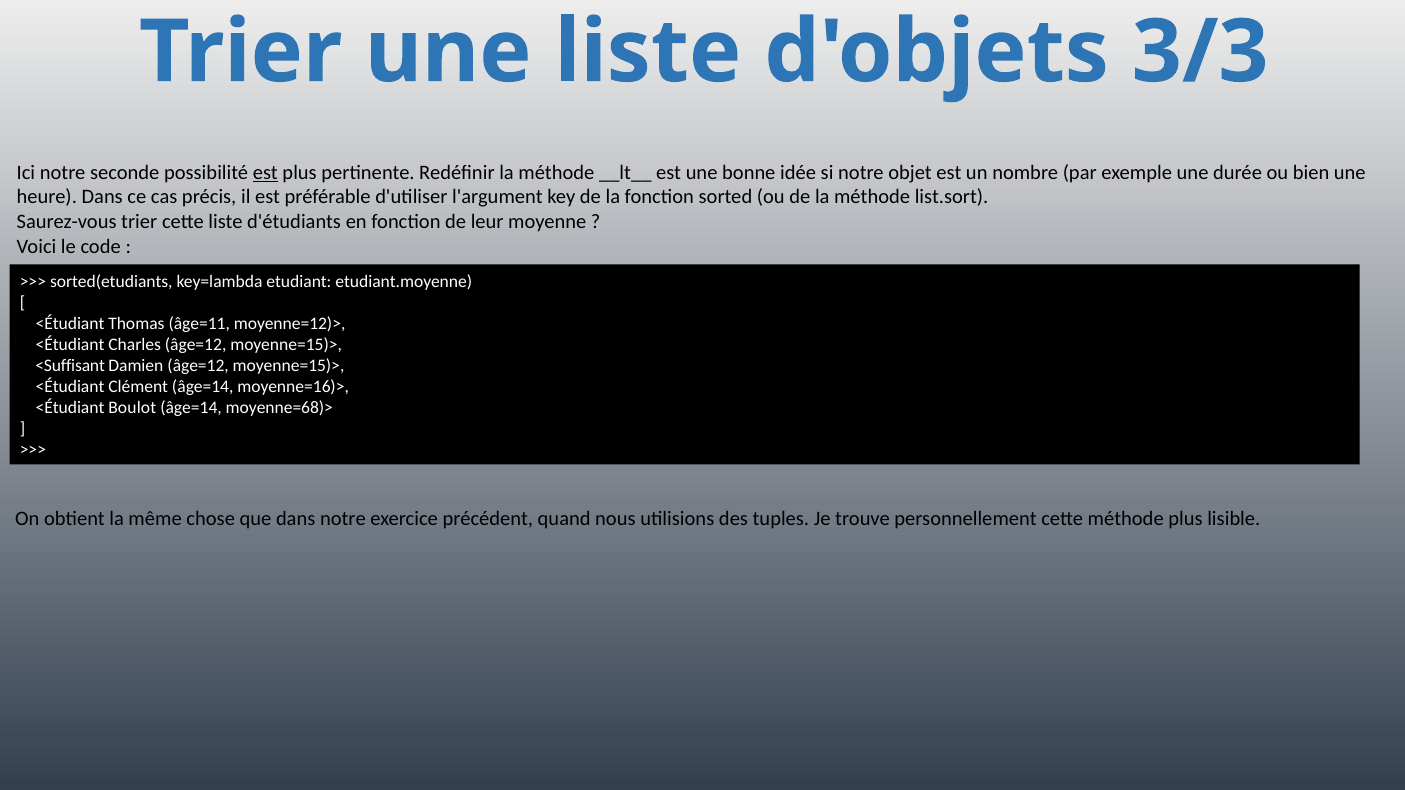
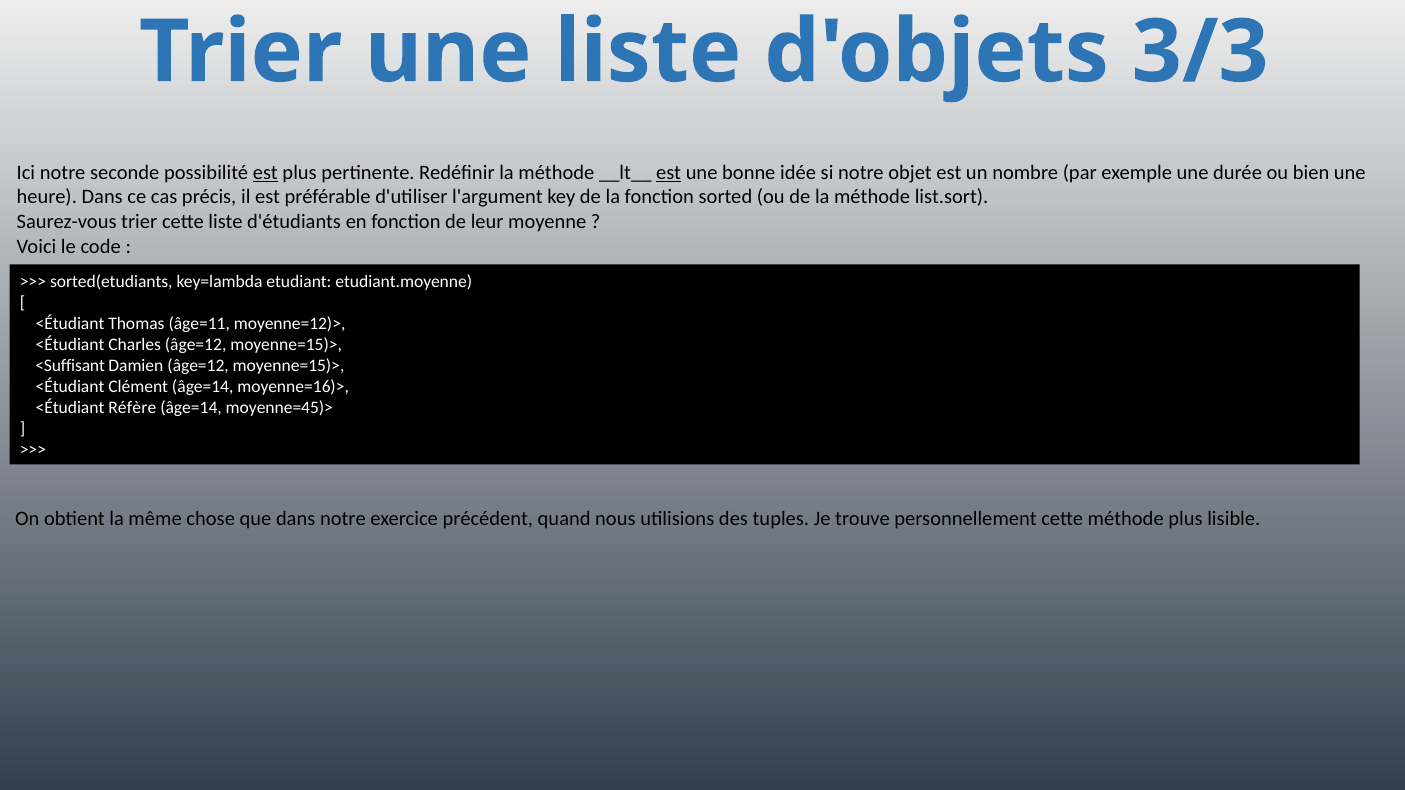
est at (669, 173) underline: none -> present
Boulot: Boulot -> Réfère
moyenne=68)>: moyenne=68)> -> moyenne=45)>
